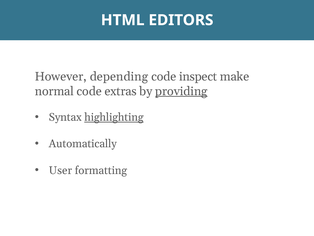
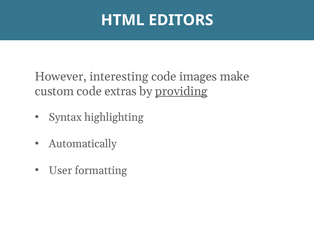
depending: depending -> interesting
inspect: inspect -> images
normal: normal -> custom
highlighting underline: present -> none
